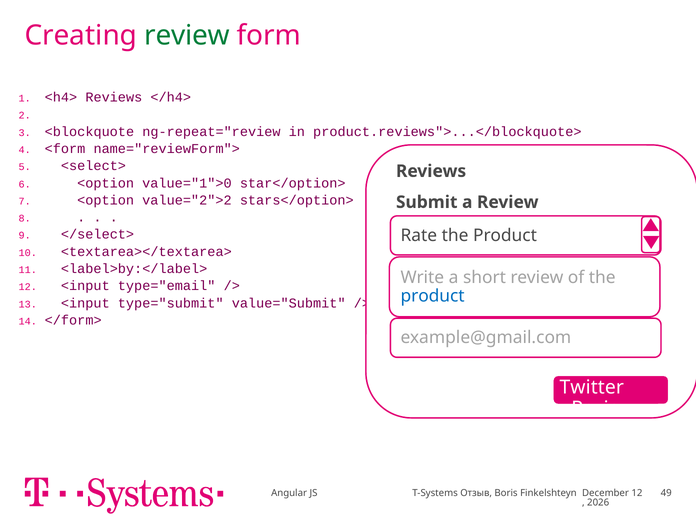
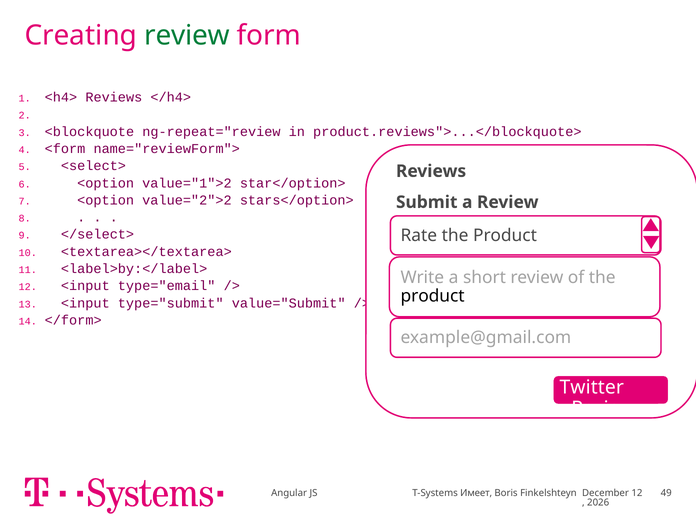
value="1">0: value="1">0 -> value="1">2
product at (433, 296) colour: blue -> black
Отзыв: Отзыв -> Имеет
